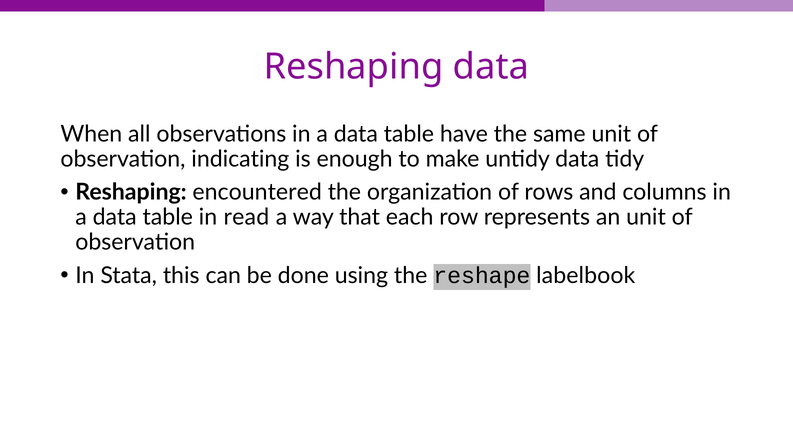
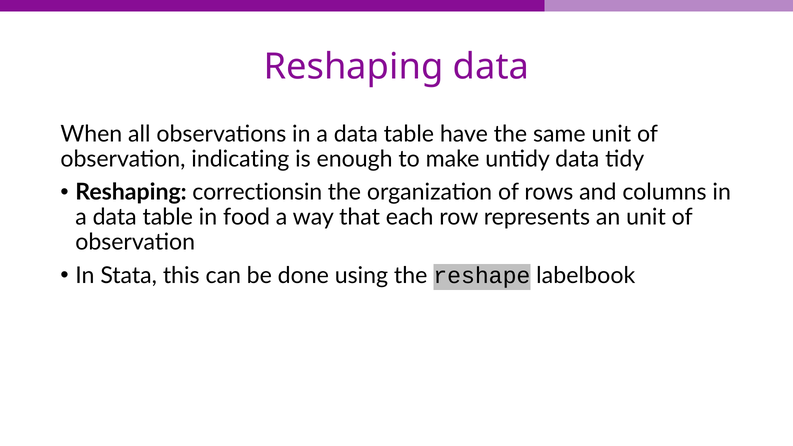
encountered: encountered -> correctionsin
read: read -> food
